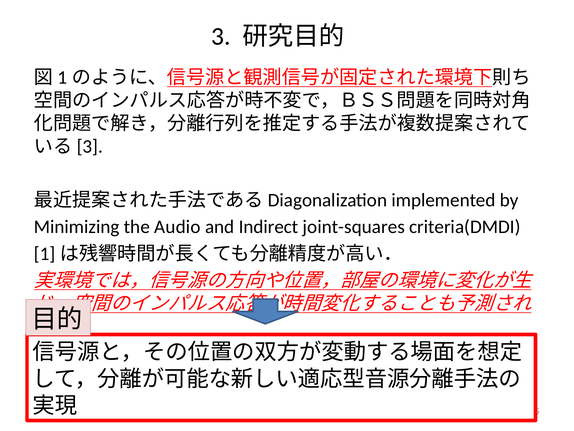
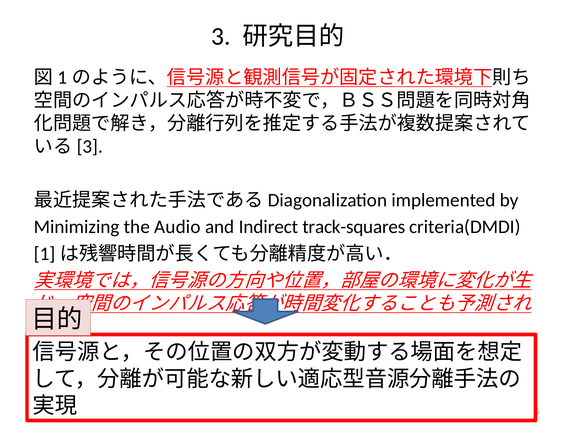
joint-squares: joint-squares -> track-squares
